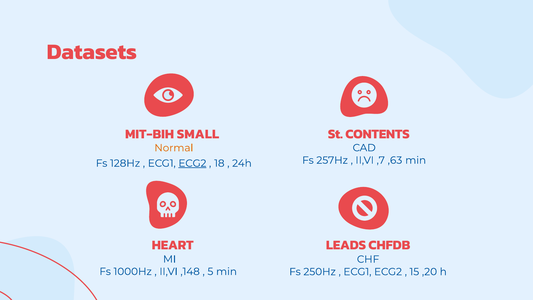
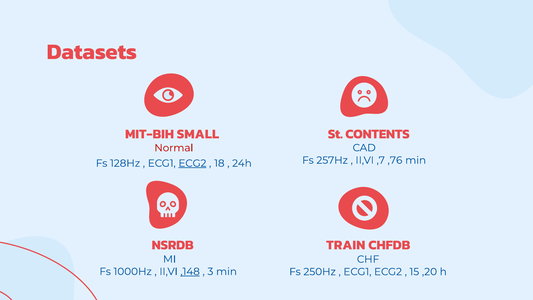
Normal colour: orange -> red
,63: ,63 -> ,76
HEART: HEART -> NSRDB
LEADS: LEADS -> TRAIN
,148 underline: none -> present
5: 5 -> 3
